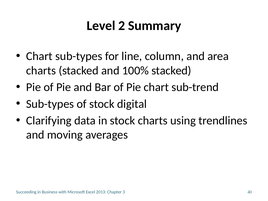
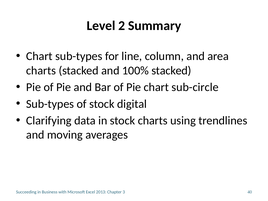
sub-trend: sub-trend -> sub-circle
